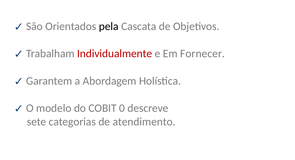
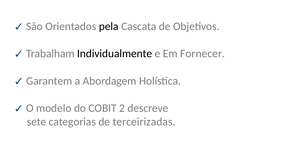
Individualmente colour: red -> black
0: 0 -> 2
atendimento: atendimento -> terceirizadas
